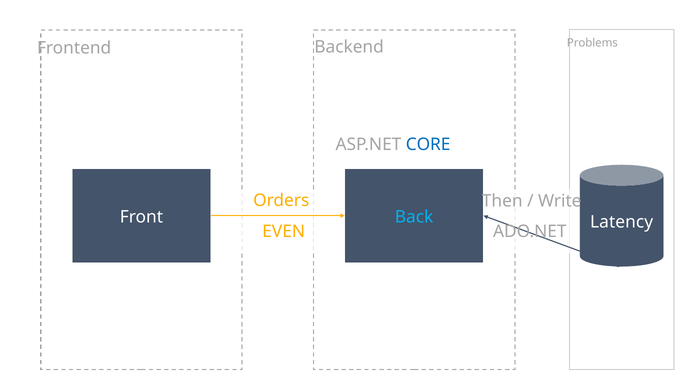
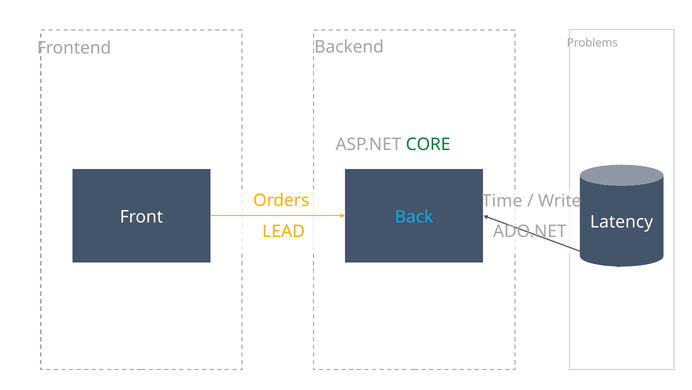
CORE colour: blue -> green
Then: Then -> Time
EVEN: EVEN -> LEAD
